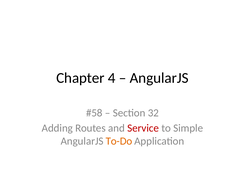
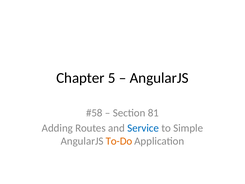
4: 4 -> 5
32: 32 -> 81
Service colour: red -> blue
